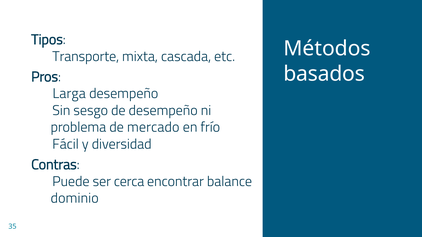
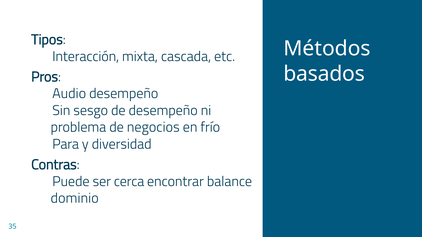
Transporte: Transporte -> Interacción
Larga: Larga -> Audio
mercado: mercado -> negocios
Fácil: Fácil -> Para
